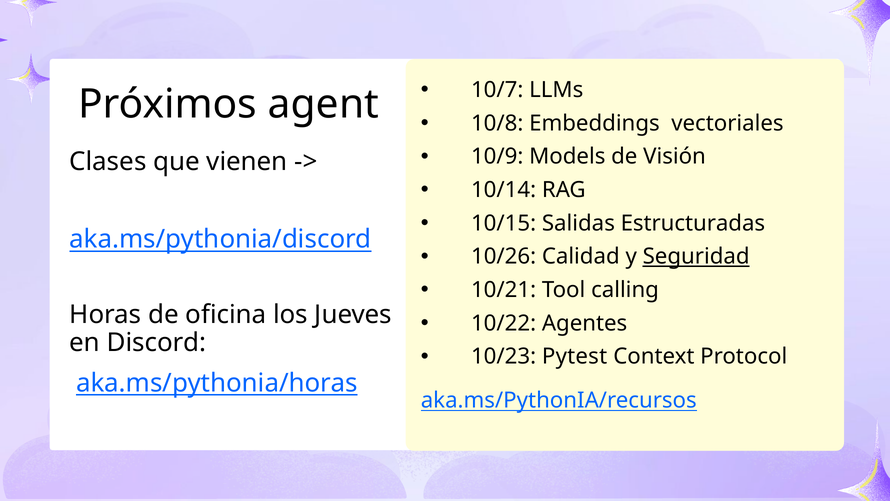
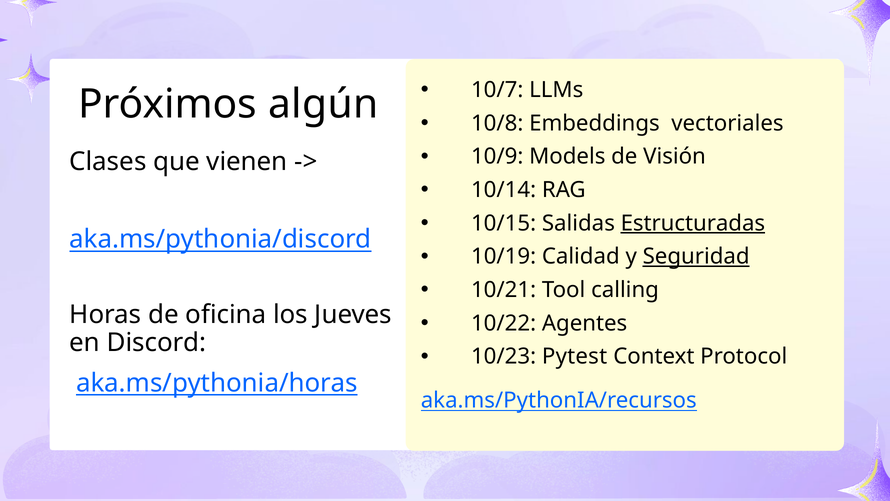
agent: agent -> algún
Estructuradas underline: none -> present
10/26: 10/26 -> 10/19
